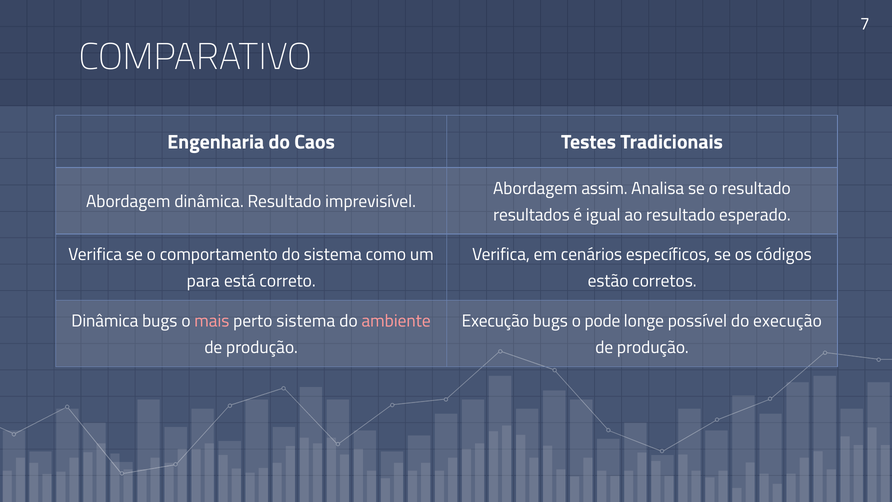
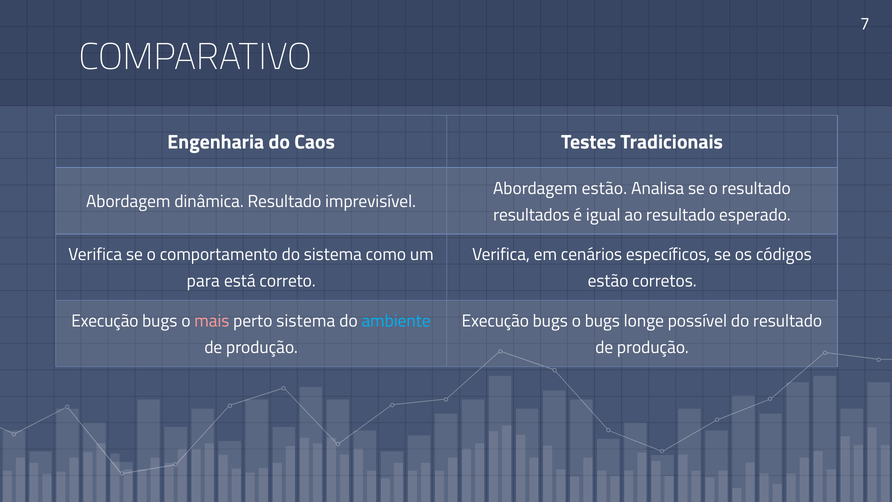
Abordagem assim: assim -> estão
Dinâmica at (105, 321): Dinâmica -> Execução
ambiente colour: pink -> light blue
o pode: pode -> bugs
do execução: execução -> resultado
